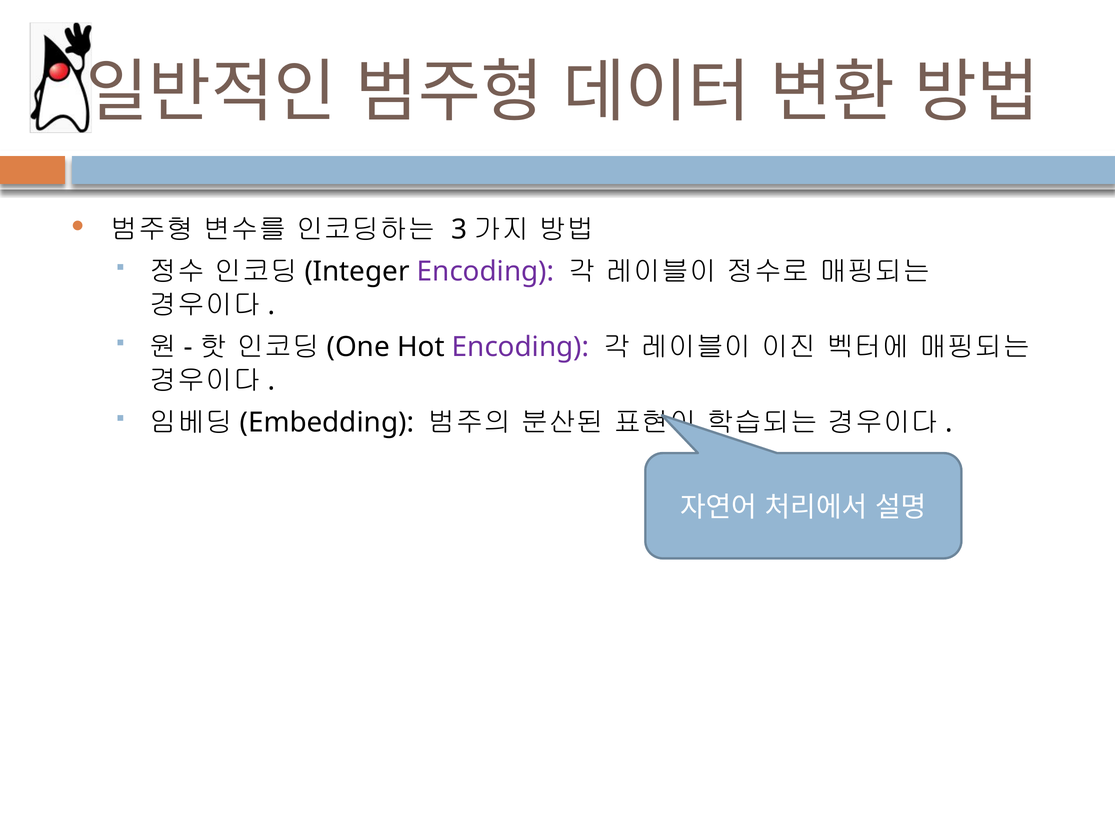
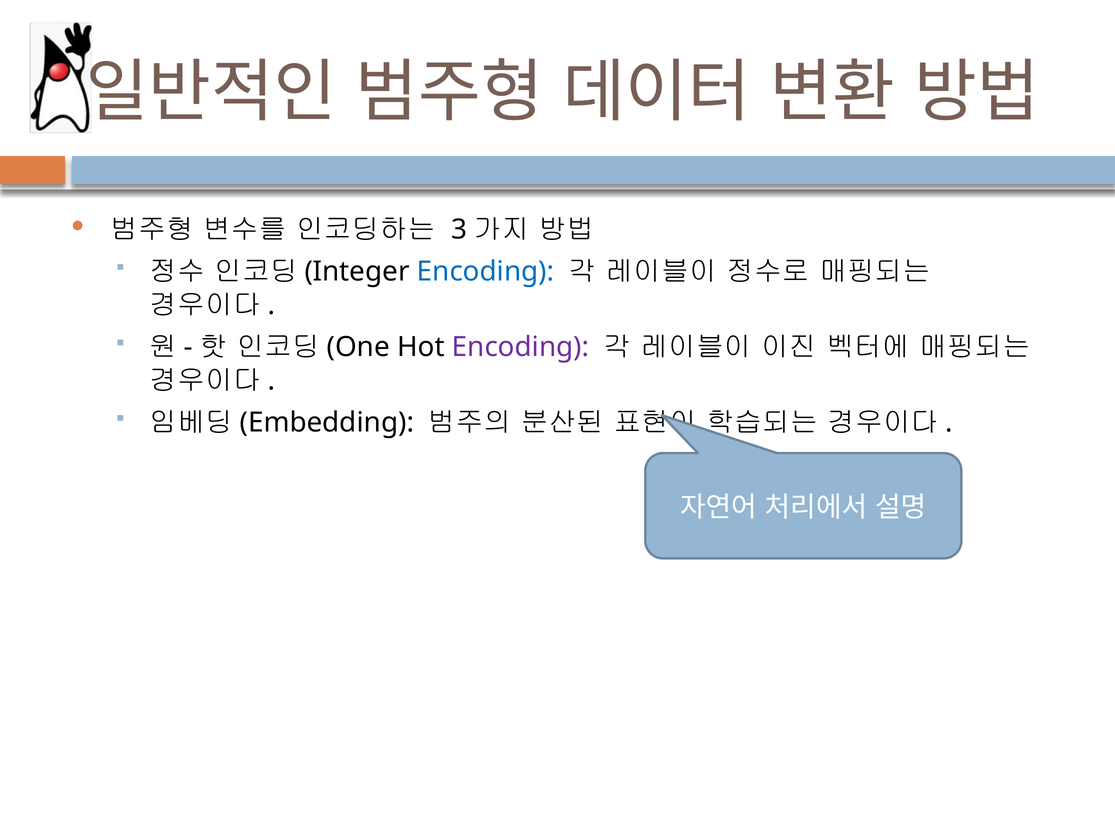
Encoding at (486, 272) colour: purple -> blue
